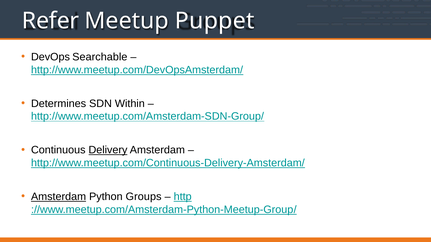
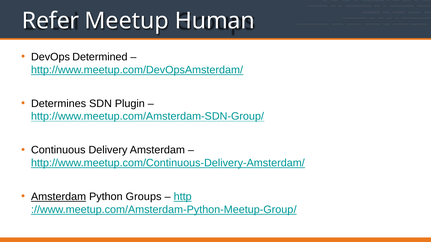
Puppet: Puppet -> Human
Searchable: Searchable -> Determined
Within: Within -> Plugin
Delivery underline: present -> none
